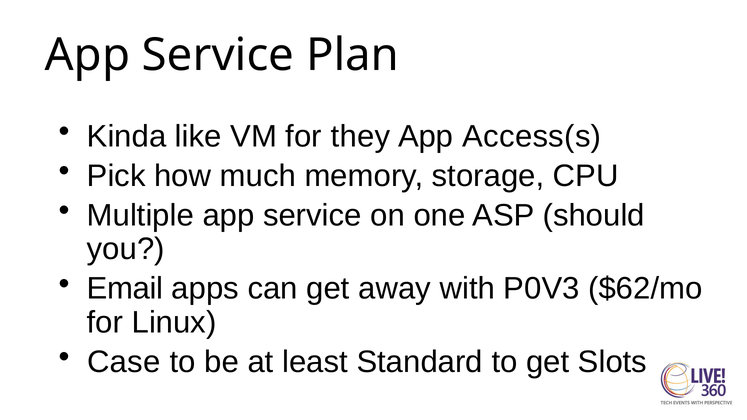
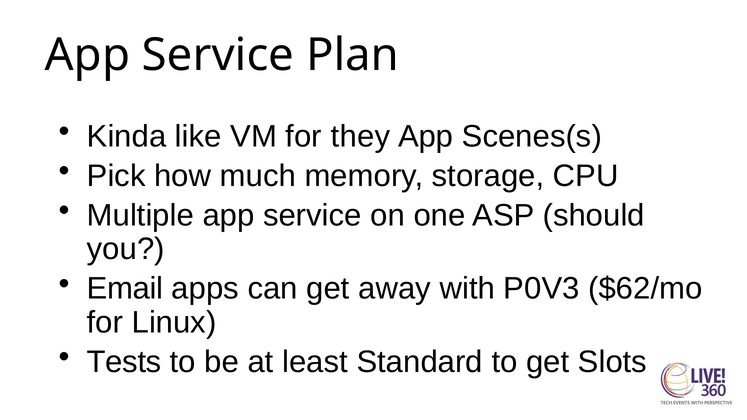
Access(s: Access(s -> Scenes(s
Case: Case -> Tests
